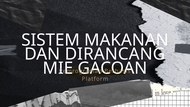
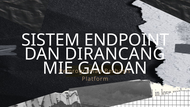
MAKANAN: MAKANAN -> ENDPOINT
